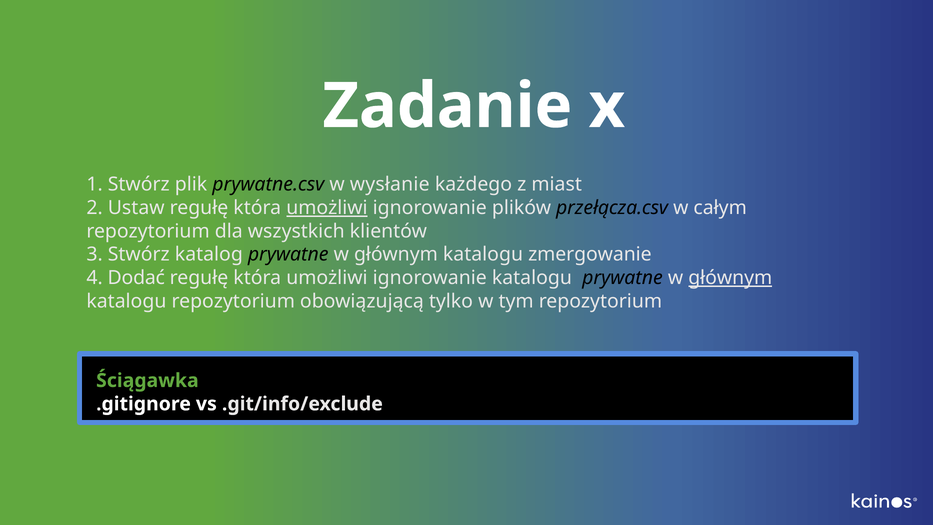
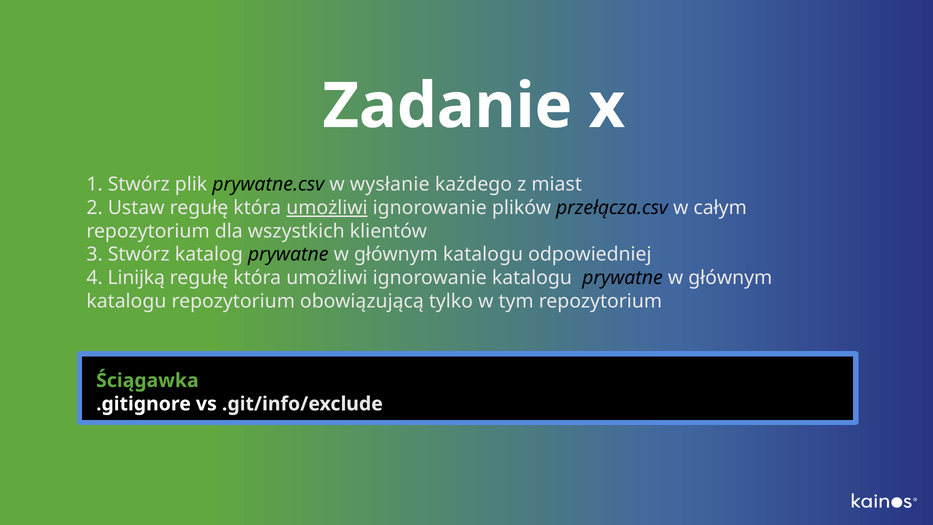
zmergowanie: zmergowanie -> odpowiedniej
Dodać: Dodać -> Linijką
głównym at (730, 278) underline: present -> none
